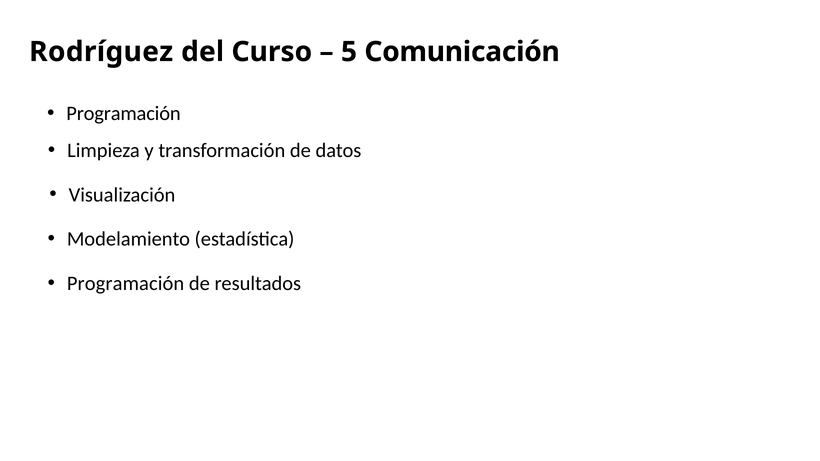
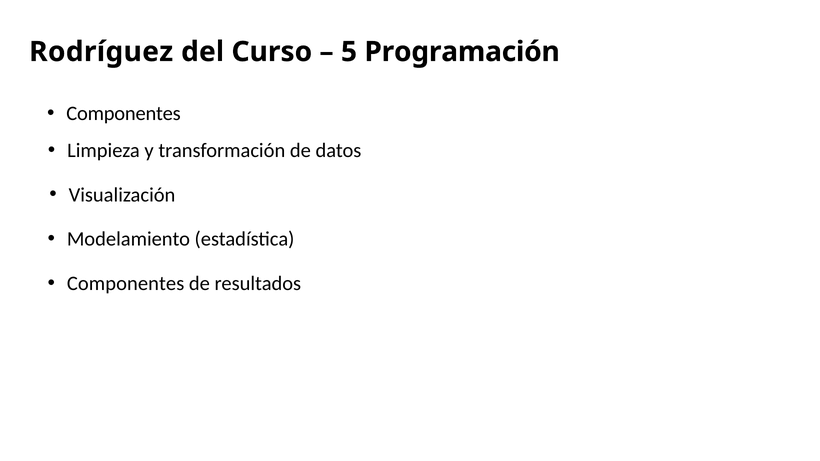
Comunicación: Comunicación -> Programación
Programación at (124, 114): Programación -> Componentes
Programación at (126, 284): Programación -> Componentes
